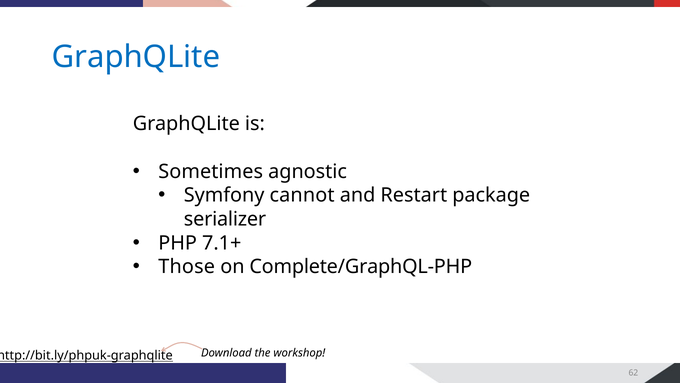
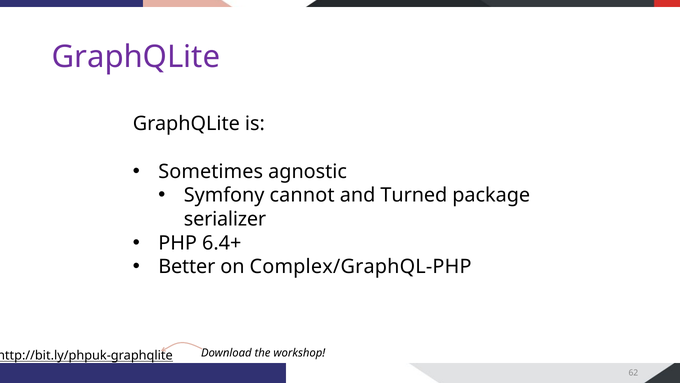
GraphQLite at (136, 57) colour: blue -> purple
Restart: Restart -> Turned
7.1+: 7.1+ -> 6.4+
Those: Those -> Better
Complete/GraphQL-PHP: Complete/GraphQL-PHP -> Complex/GraphQL-PHP
